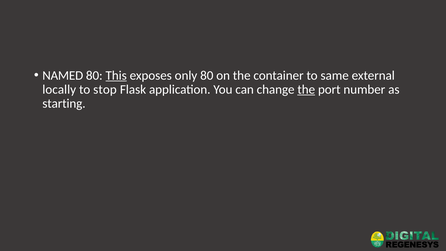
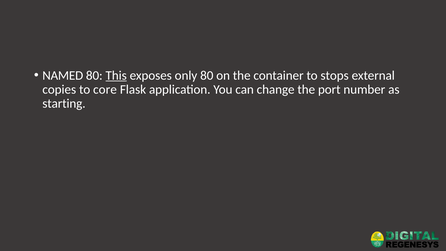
same: same -> stops
locally: locally -> copies
stop: stop -> core
the at (306, 89) underline: present -> none
